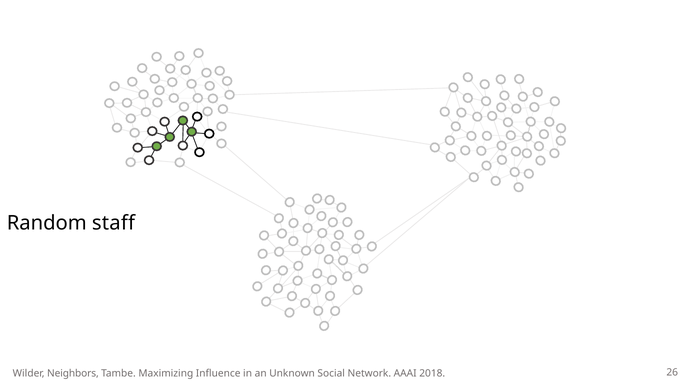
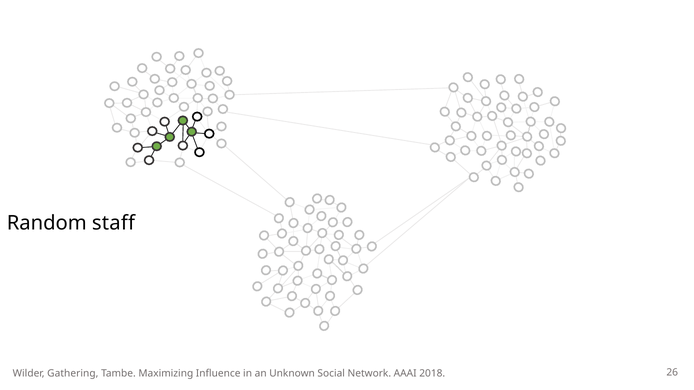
Neighbors: Neighbors -> Gathering
